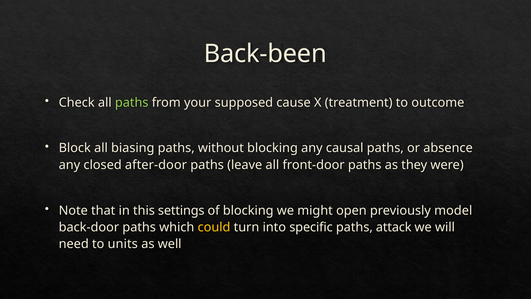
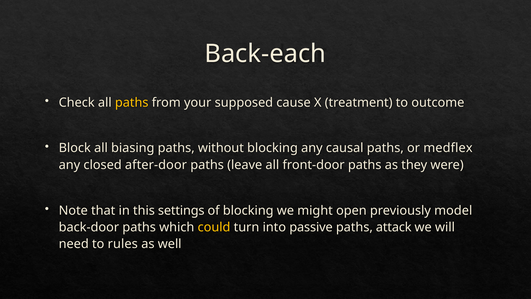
Back-been: Back-been -> Back-each
paths at (132, 102) colour: light green -> yellow
absence: absence -> medflex
specific: specific -> passive
units: units -> rules
